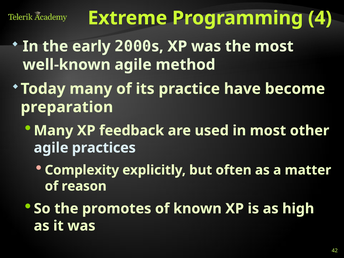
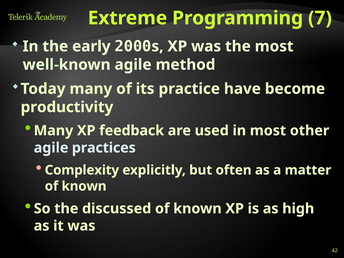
4: 4 -> 7
preparation: preparation -> productivity
reason at (84, 186): reason -> known
promotes: promotes -> discussed
